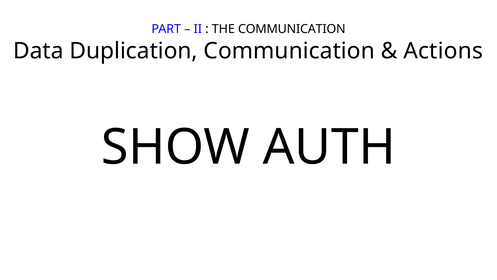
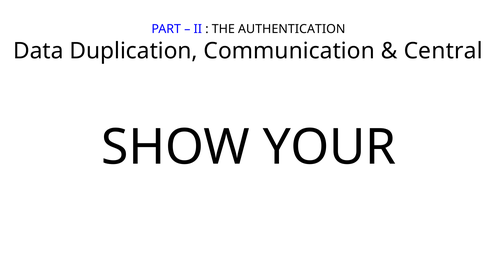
THE COMMUNICATION: COMMUNICATION -> AUTHENTICATION
Actions: Actions -> Central
AUTH: AUTH -> YOUR
